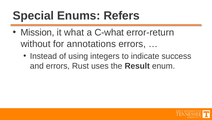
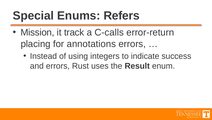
what: what -> track
C-what: C-what -> C-calls
without: without -> placing
